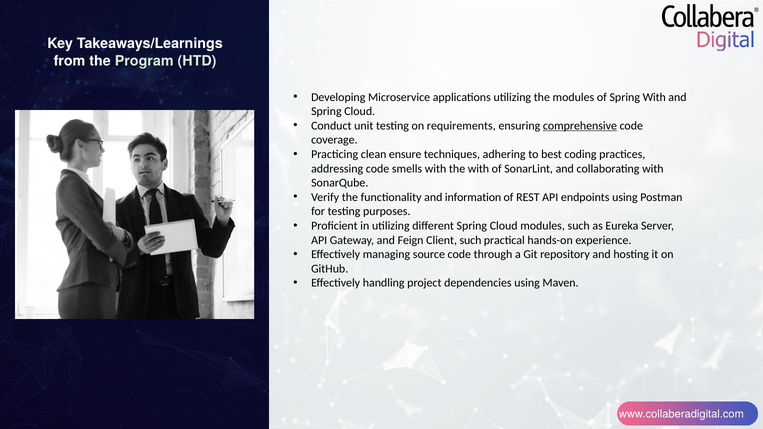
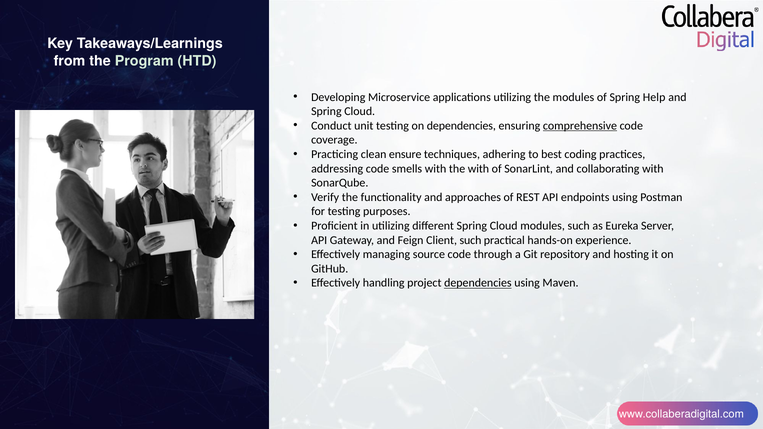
Spring With: With -> Help
on requirements: requirements -> dependencies
information: information -> approaches
dependencies at (478, 283) underline: none -> present
